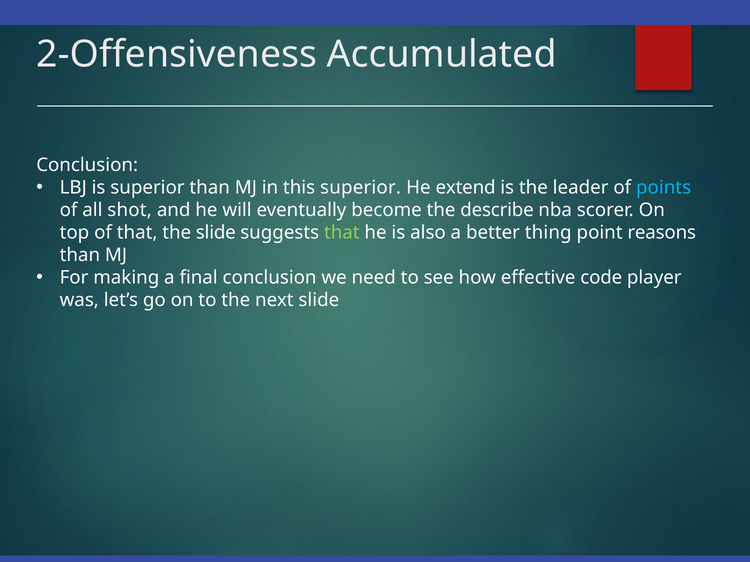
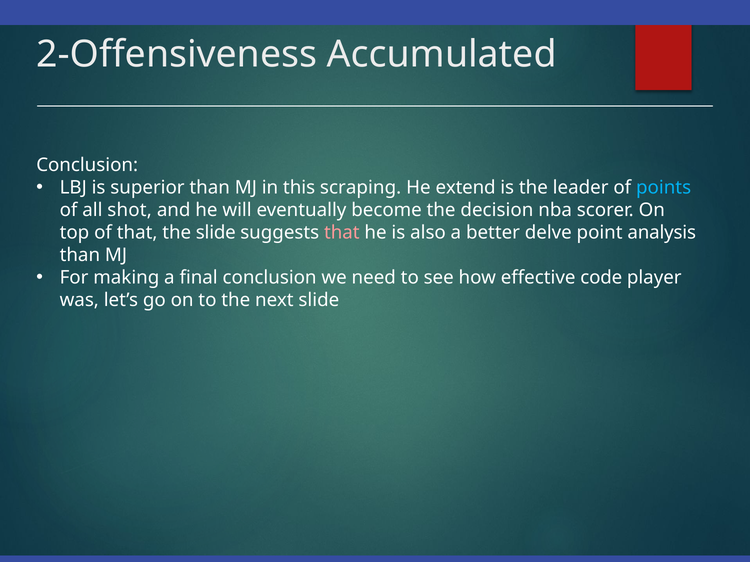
this superior: superior -> scraping
describe: describe -> decision
that at (342, 233) colour: light green -> pink
thing: thing -> delve
reasons: reasons -> analysis
